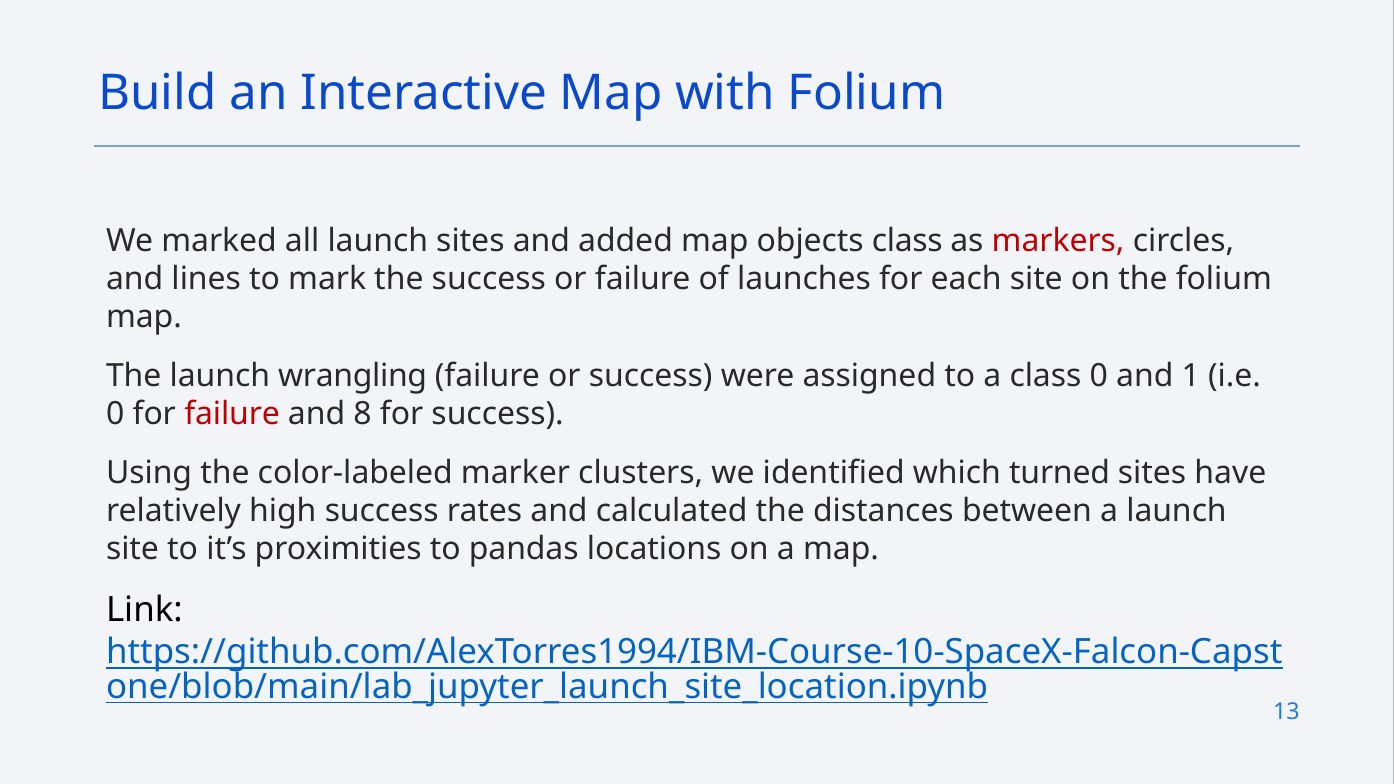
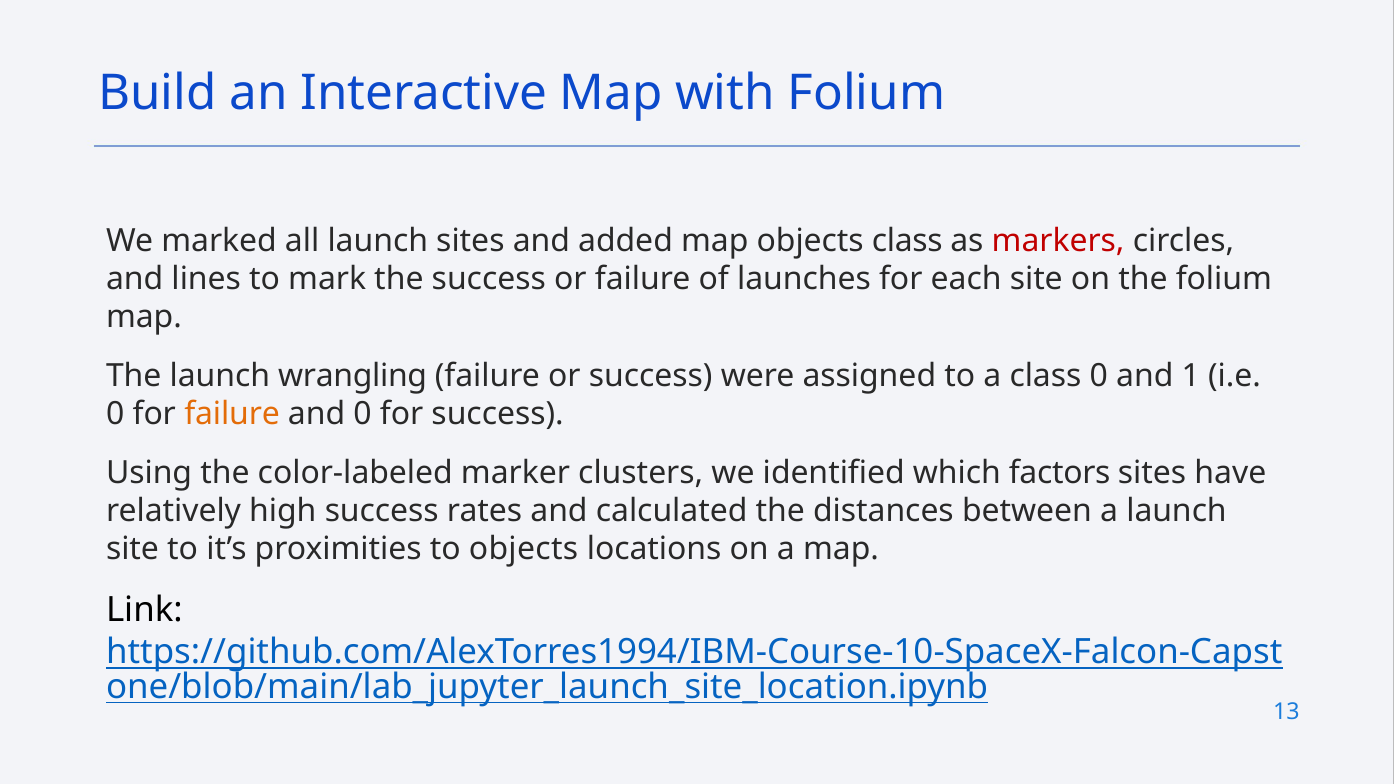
failure at (232, 414) colour: red -> orange
and 8: 8 -> 0
turned: turned -> factors
to pandas: pandas -> objects
